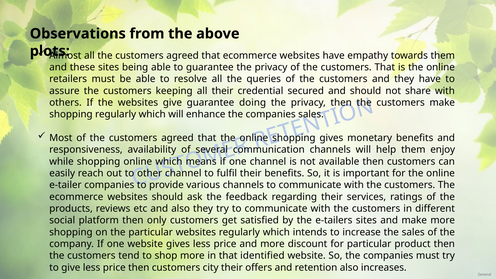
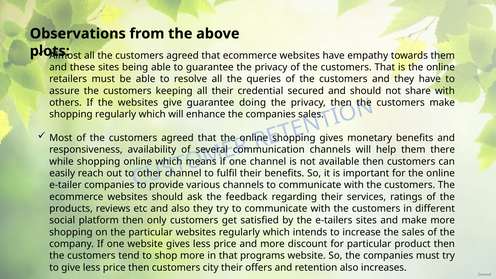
enjoy: enjoy -> there
identified: identified -> programs
